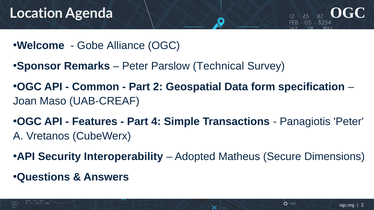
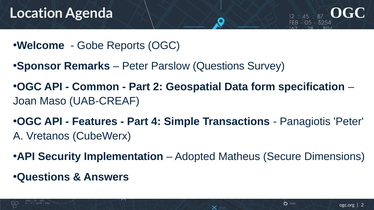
Alliance: Alliance -> Reports
Parslow Technical: Technical -> Questions
Interoperability: Interoperability -> Implementation
